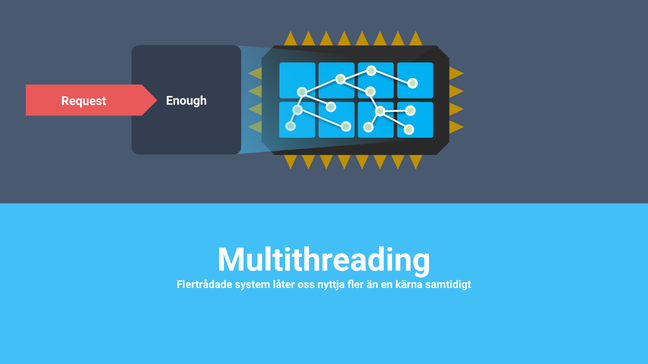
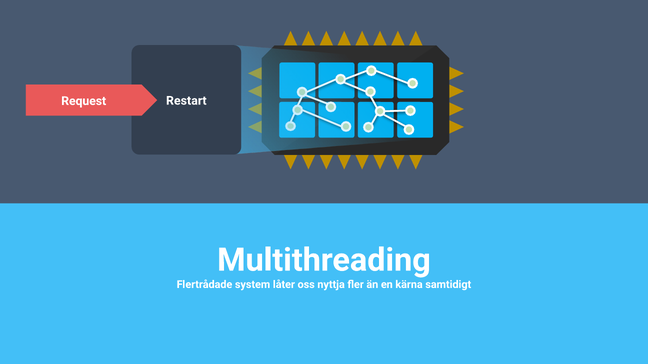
Enough: Enough -> Restart
